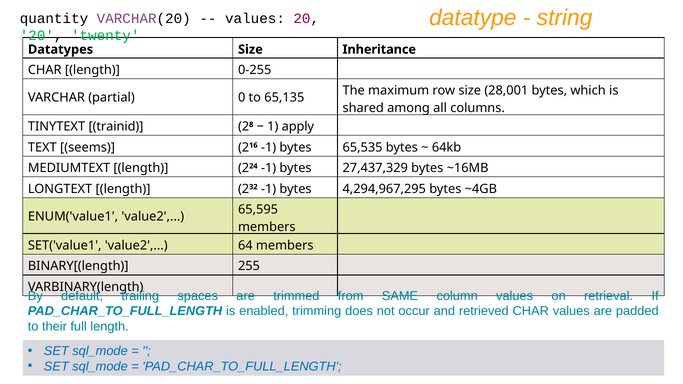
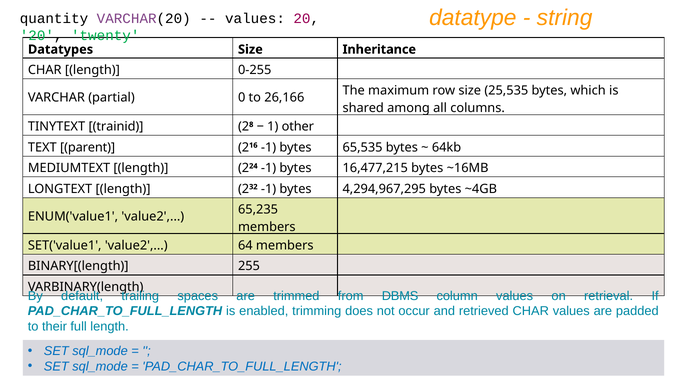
28,001: 28,001 -> 25,535
65,135: 65,135 -> 26,166
apply: apply -> other
seems: seems -> parent
27,437,329: 27,437,329 -> 16,477,215
65,595: 65,595 -> 65,235
SAME: SAME -> DBMS
